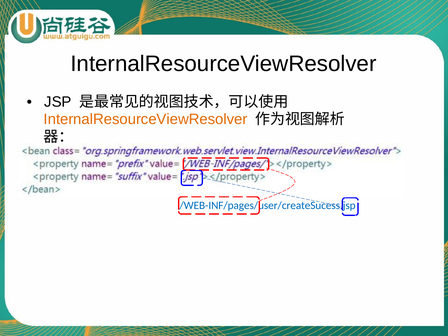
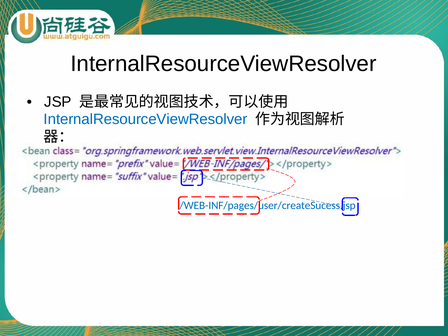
InternalResourceViewResolver at (146, 119) colour: orange -> blue
